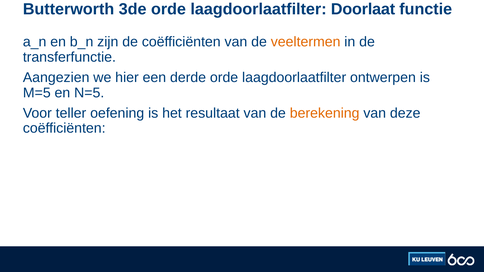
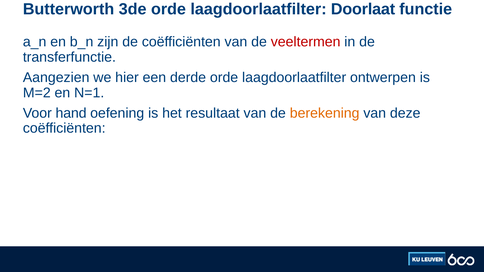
veeltermen colour: orange -> red
M=5: M=5 -> M=2
N=5: N=5 -> N=1
teller: teller -> hand
